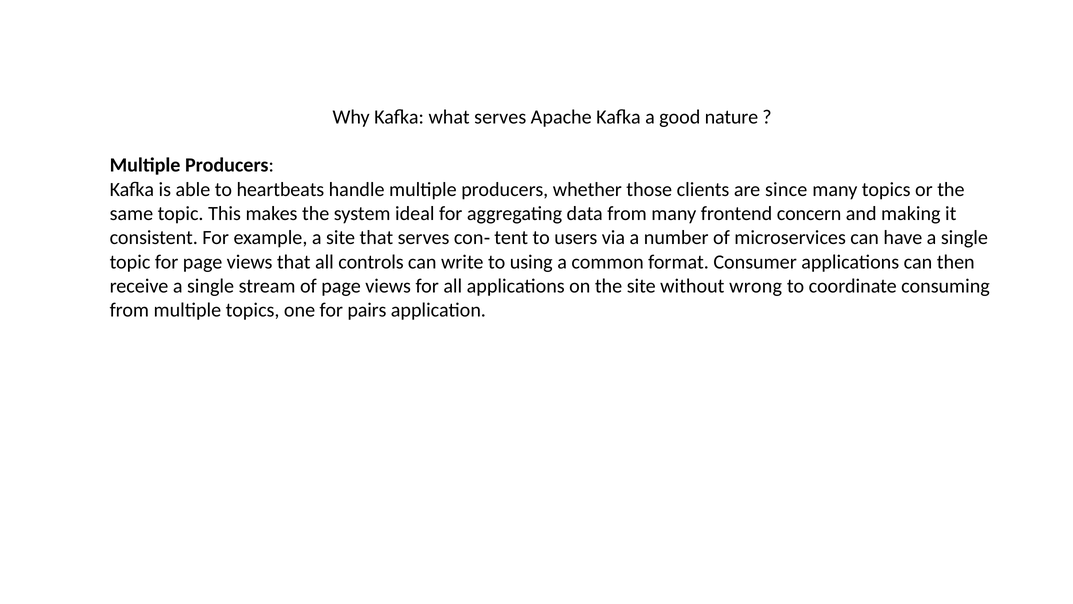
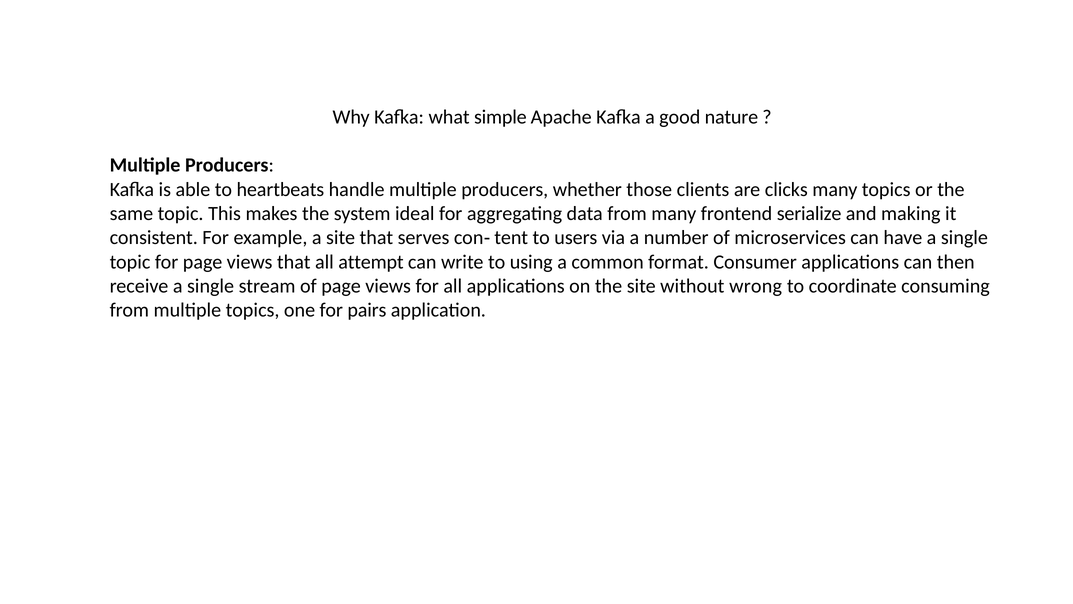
what serves: serves -> simple
since: since -> clicks
concern: concern -> serialize
controls: controls -> attempt
